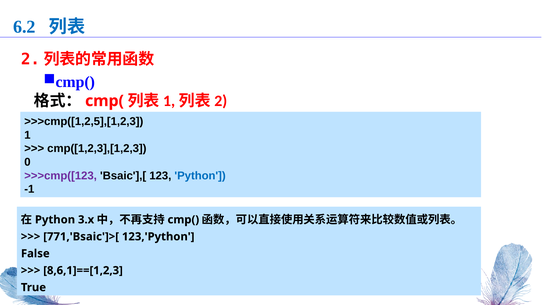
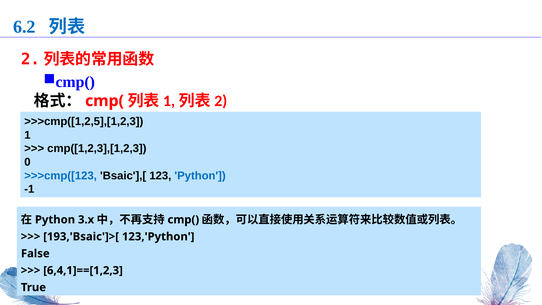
>>>cmp([123 colour: purple -> blue
771,'Bsaic']>[: 771,'Bsaic']>[ -> 193,'Bsaic']>[
8,6,1]==[1,2,3: 8,6,1]==[1,2,3 -> 6,4,1]==[1,2,3
